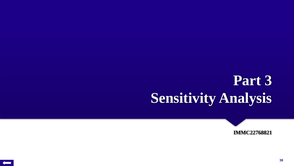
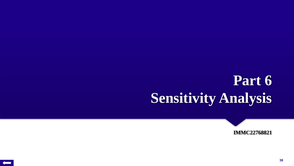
3: 3 -> 6
